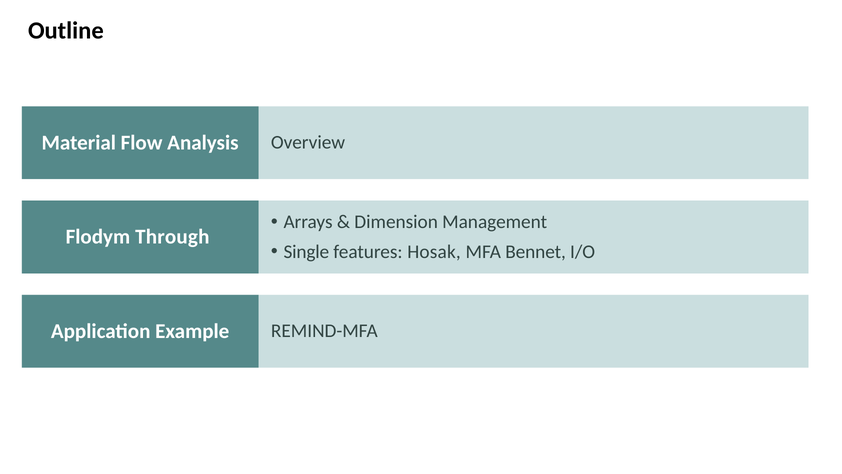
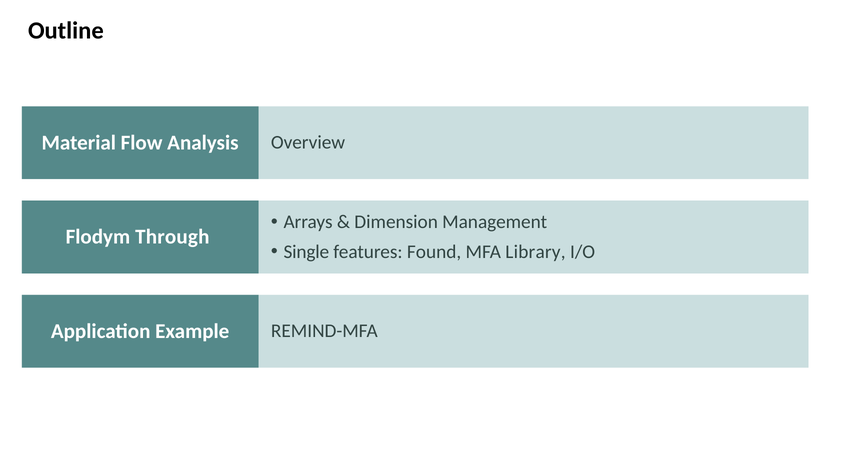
Hosak: Hosak -> Found
Bennet: Bennet -> Library
